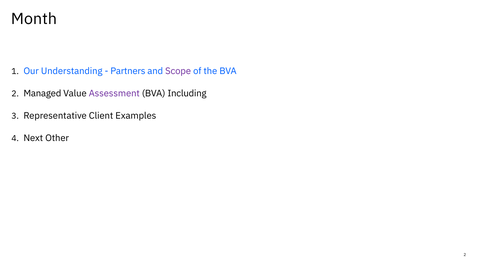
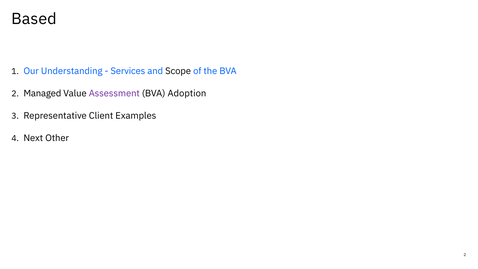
Month: Month -> Based
Partners: Partners -> Services
Scope colour: purple -> black
Including: Including -> Adoption
